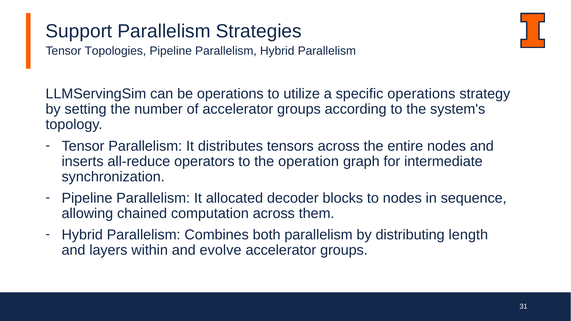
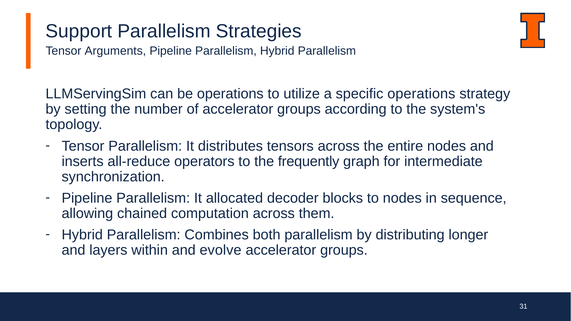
Topologies: Topologies -> Arguments
operation: operation -> frequently
length: length -> longer
